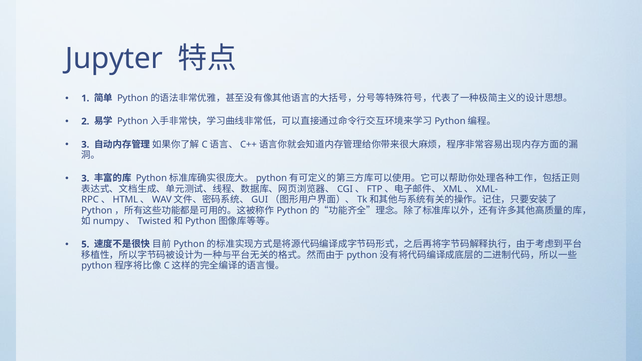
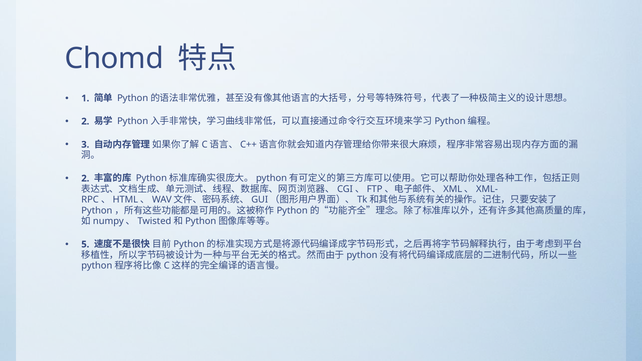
Jupyter: Jupyter -> Chomd
3 at (85, 179): 3 -> 2
